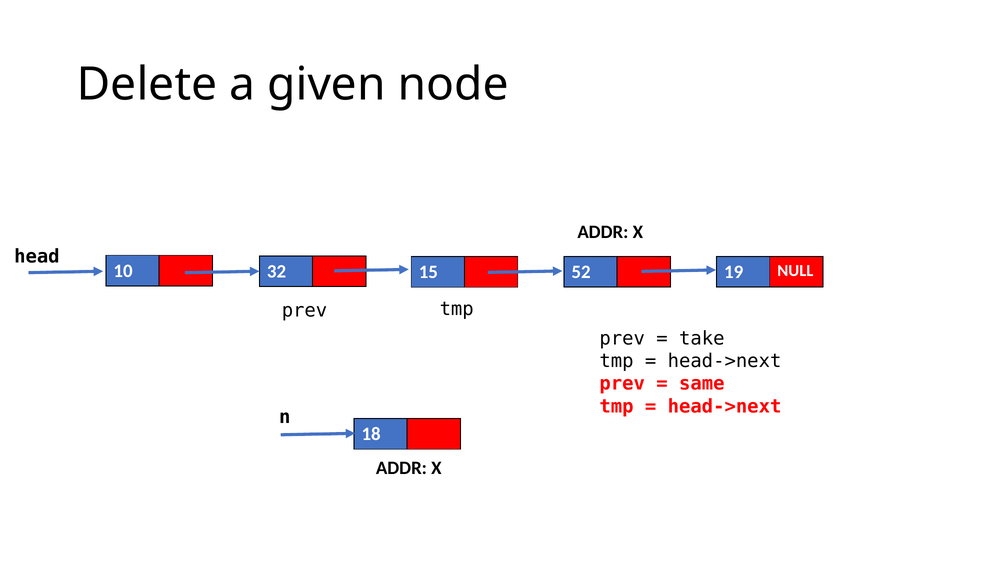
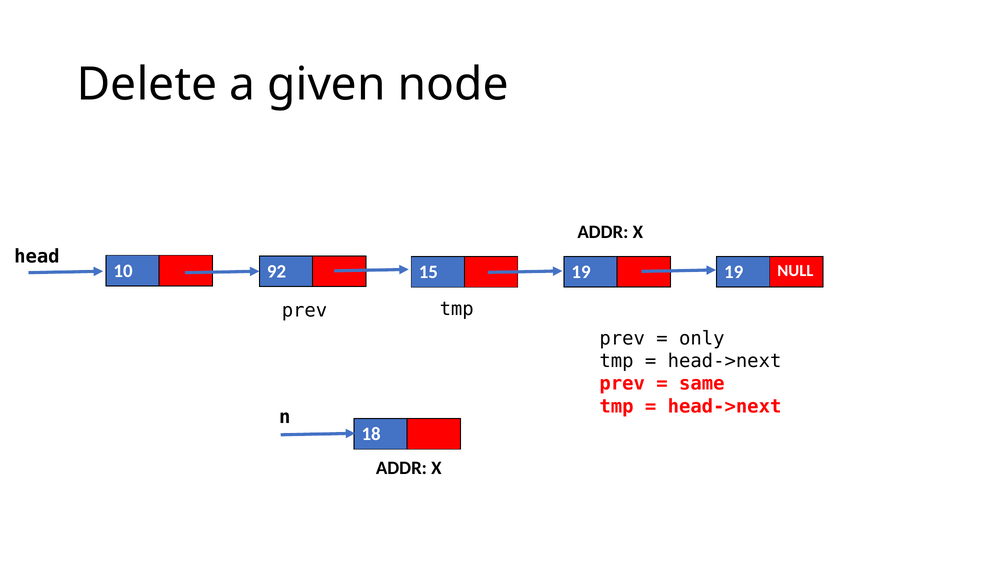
32: 32 -> 92
15 52: 52 -> 19
take: take -> only
